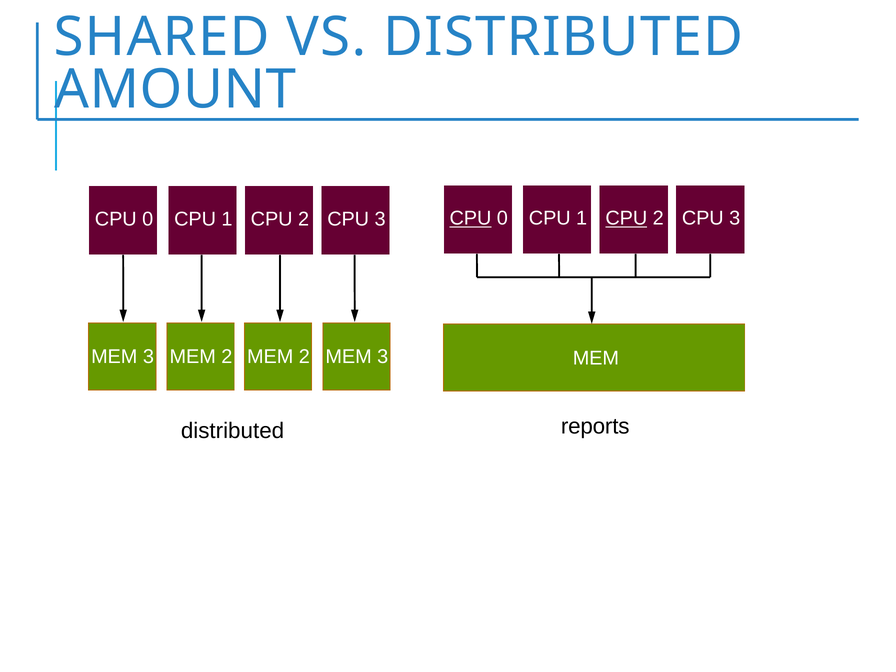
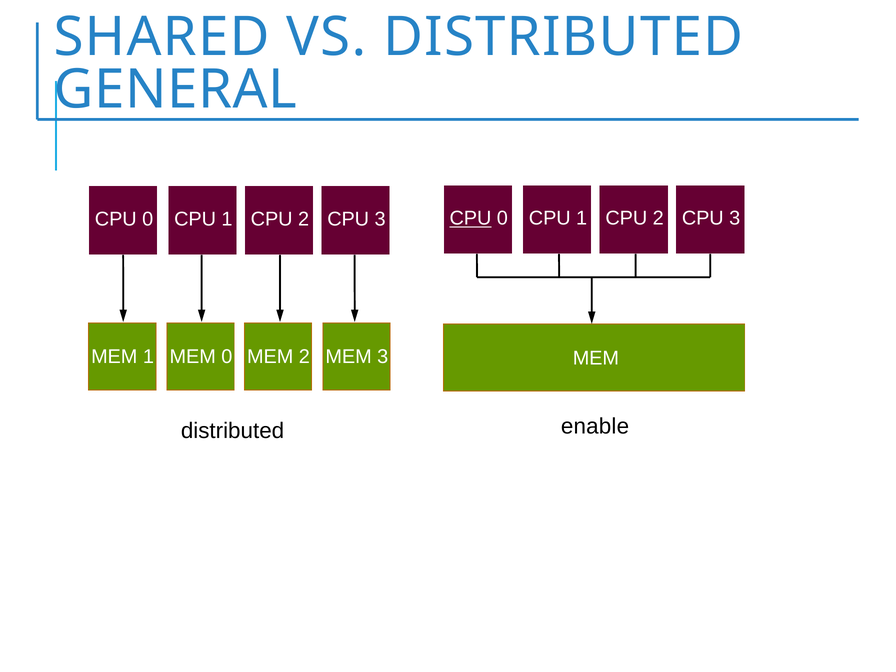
AMOUNT: AMOUNT -> GENERAL
CPU at (626, 218) underline: present -> none
3 at (148, 357): 3 -> 1
2 at (227, 357): 2 -> 0
reports: reports -> enable
